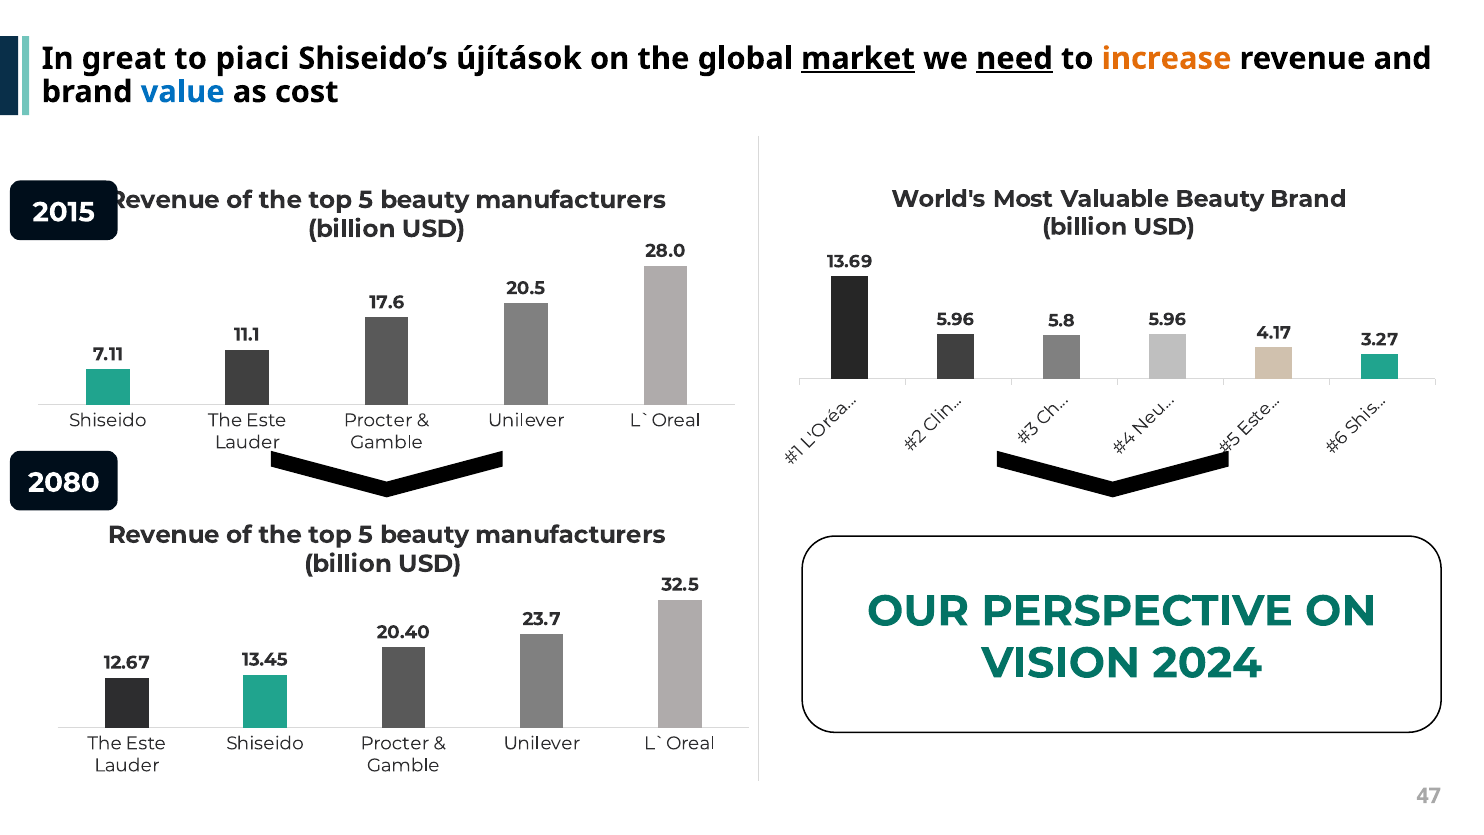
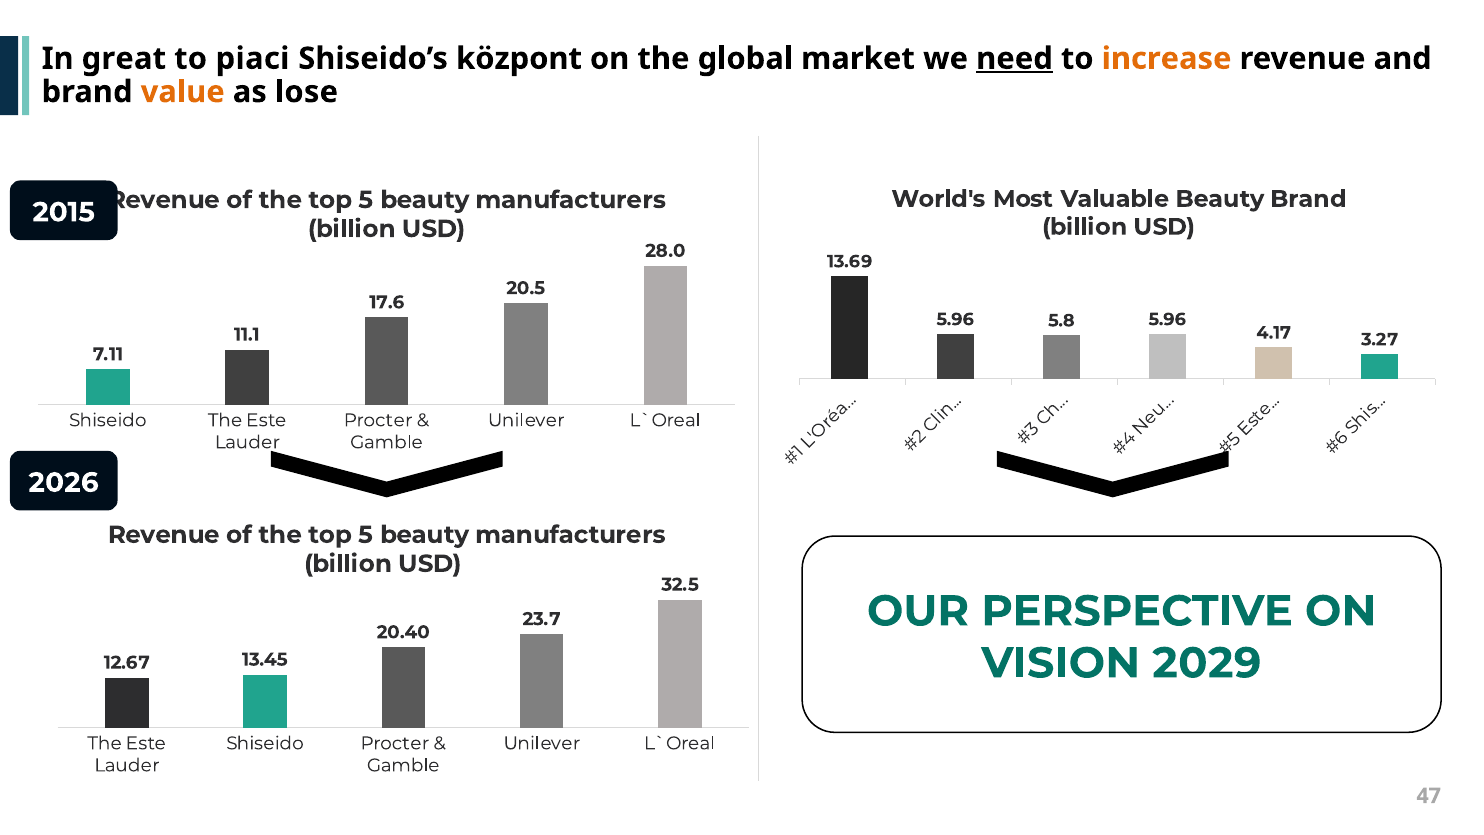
újítások: újítások -> központ
market underline: present -> none
value colour: blue -> orange
cost: cost -> lose
2080: 2080 -> 2026
2024: 2024 -> 2029
